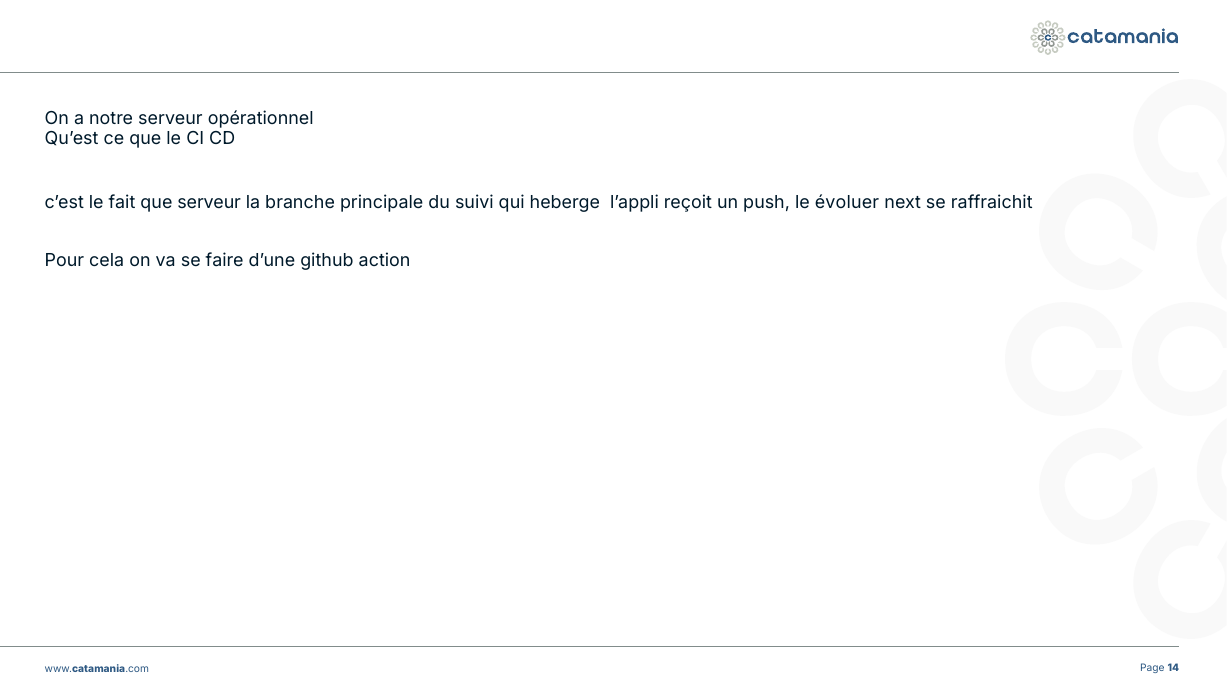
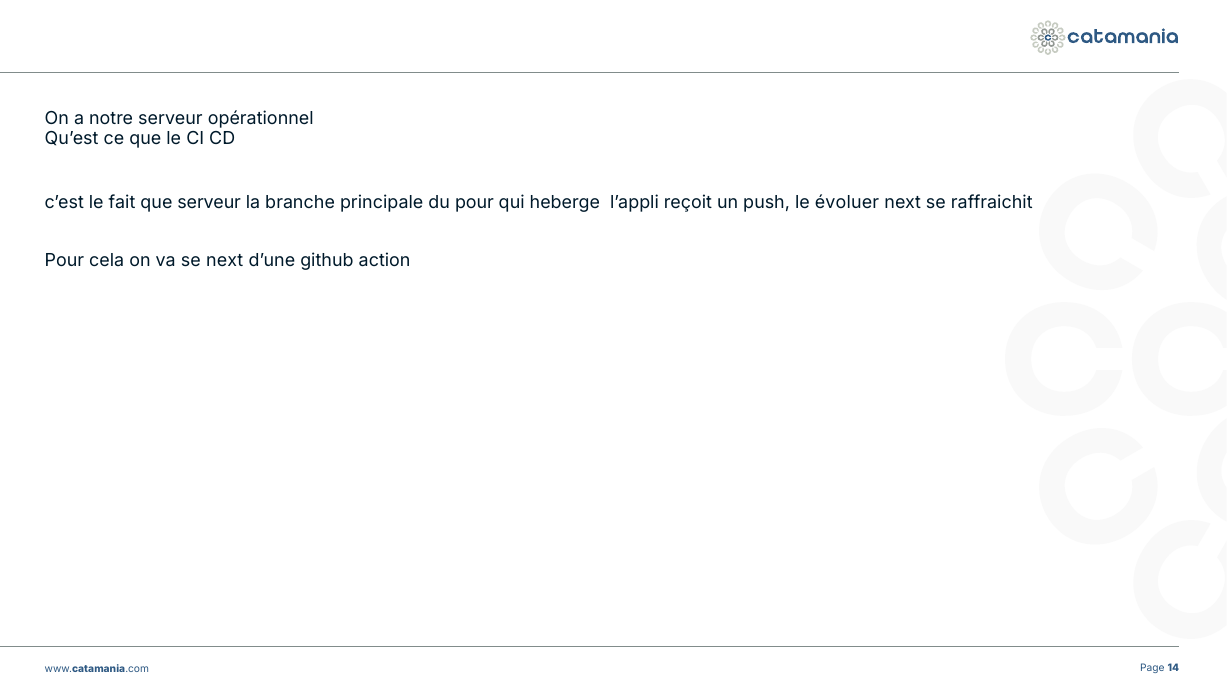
du suivi: suivi -> pour
se faire: faire -> next
